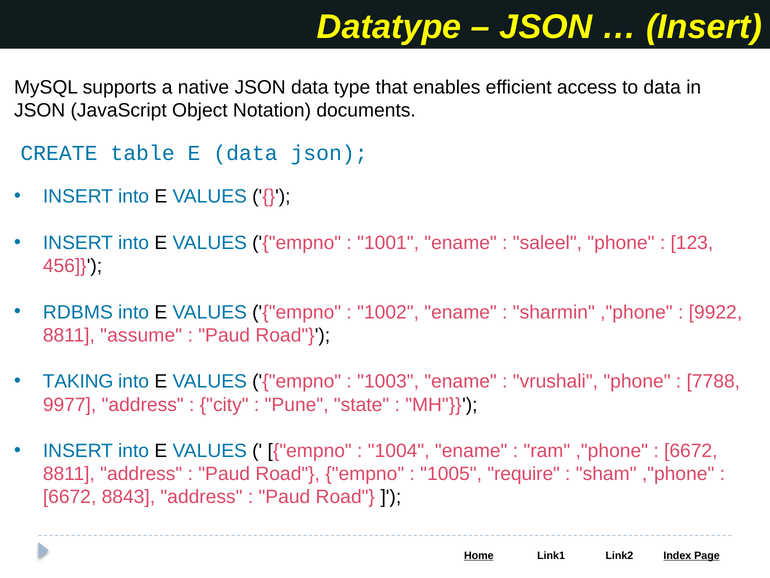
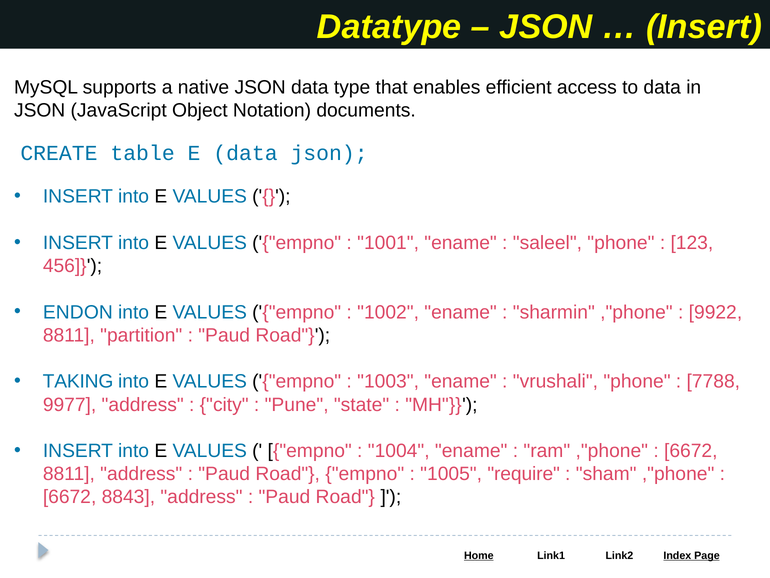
RDBMS: RDBMS -> ENDON
assume: assume -> partition
